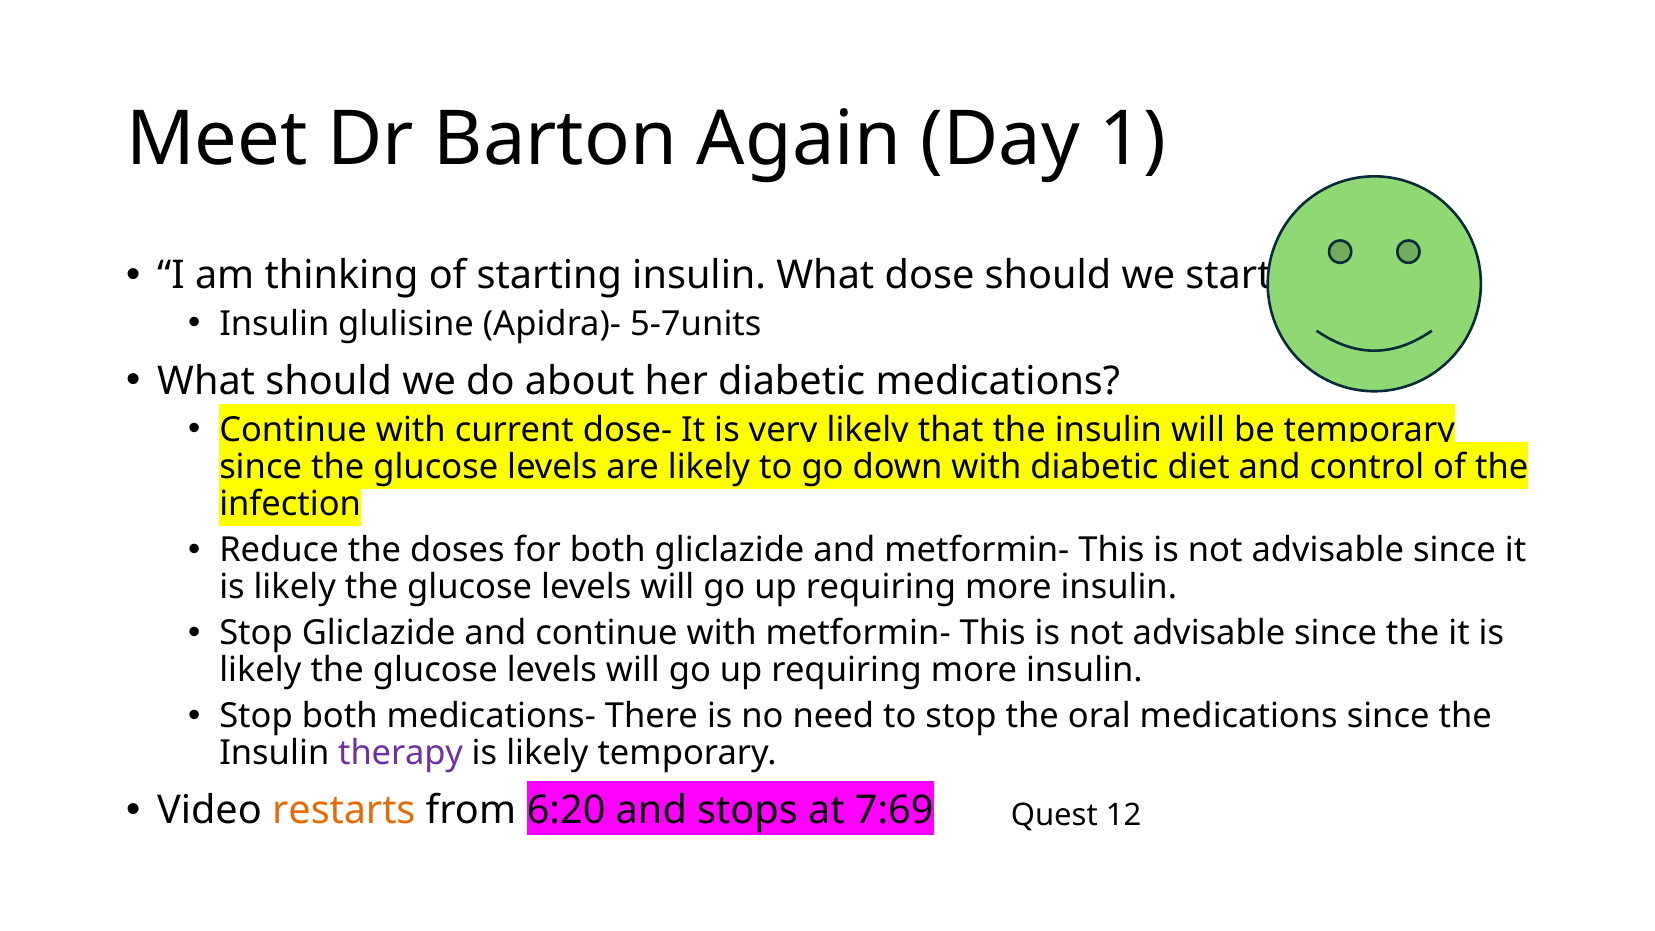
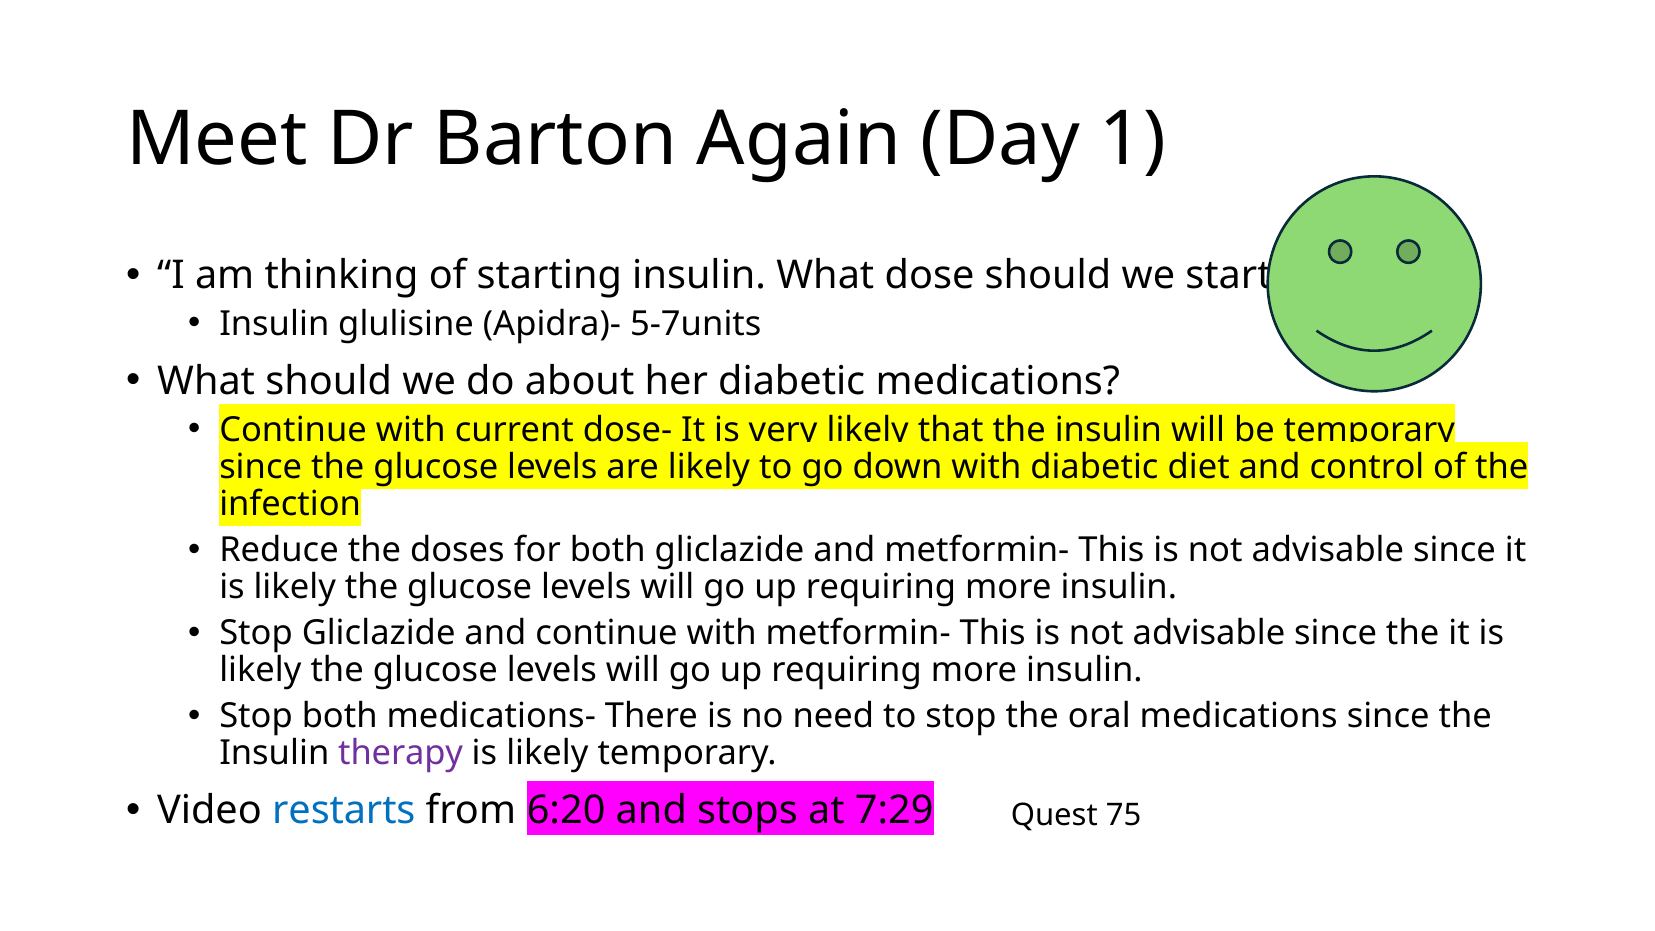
restarts colour: orange -> blue
7:69: 7:69 -> 7:29
12: 12 -> 75
